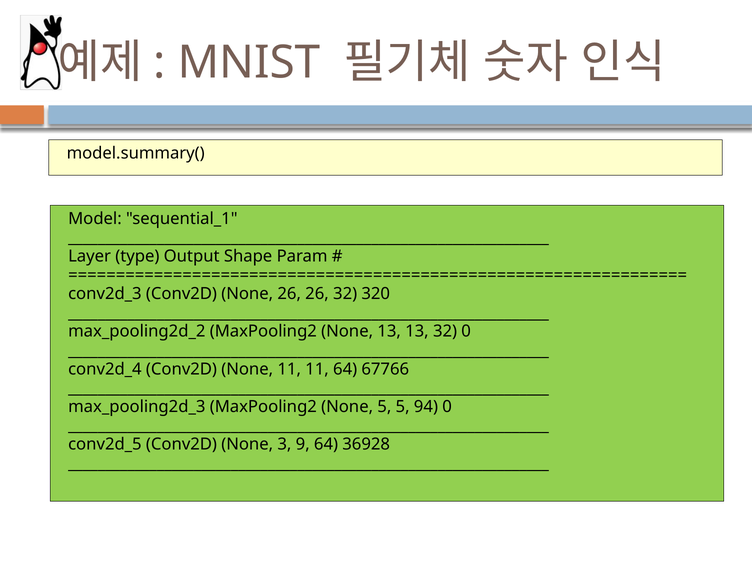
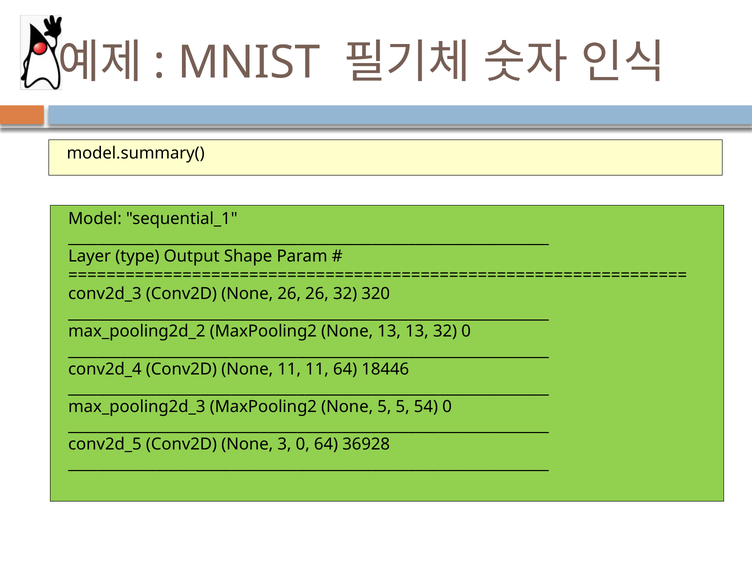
67766: 67766 -> 18446
94: 94 -> 54
3 9: 9 -> 0
